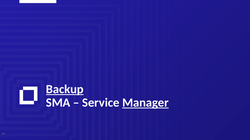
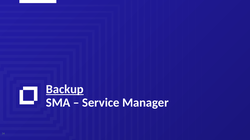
Manager underline: present -> none
